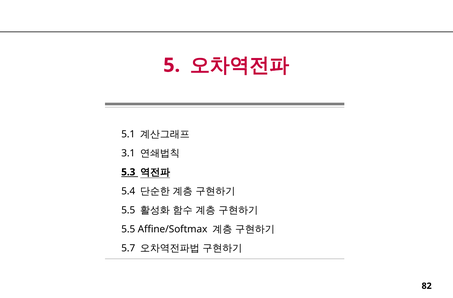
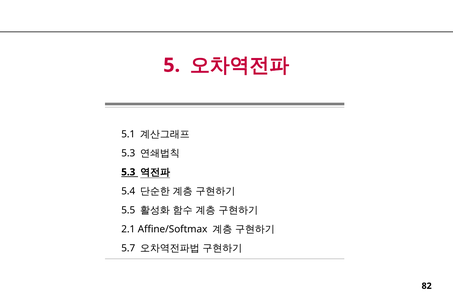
3.1 at (128, 153): 3.1 -> 5.3
5.5 at (128, 229): 5.5 -> 2.1
